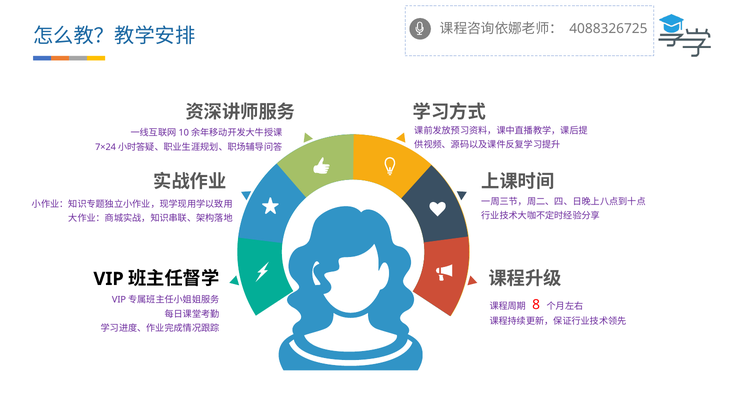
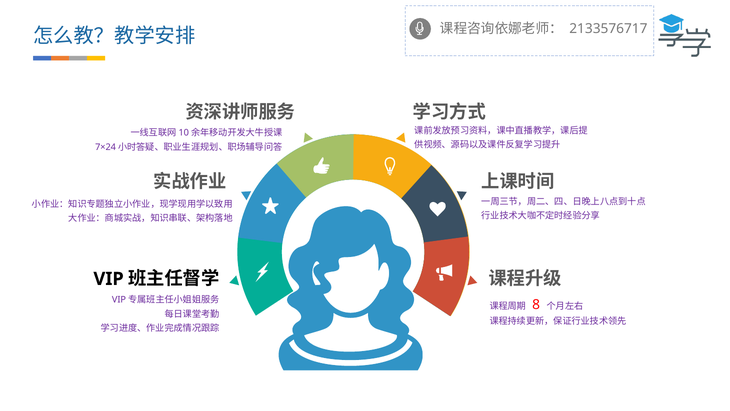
4088326725: 4088326725 -> 2133576717
